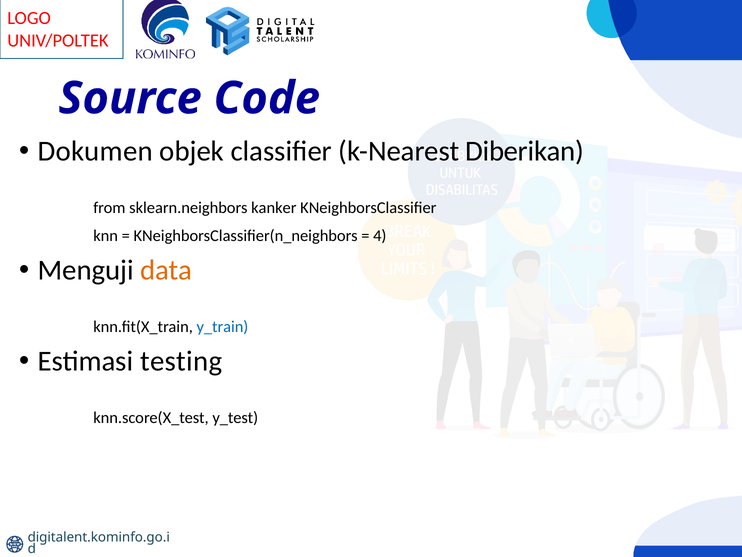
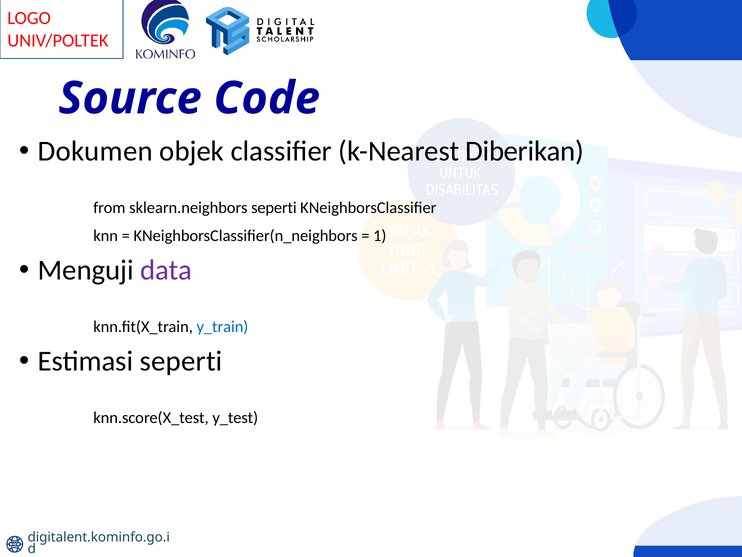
sklearn.neighbors kanker: kanker -> seperti
4: 4 -> 1
data colour: orange -> purple
Estimasi testing: testing -> seperti
